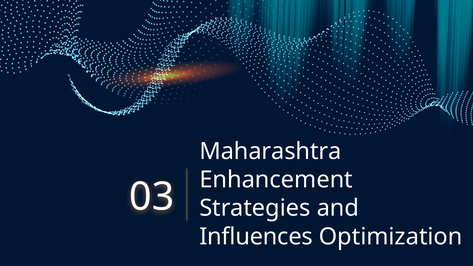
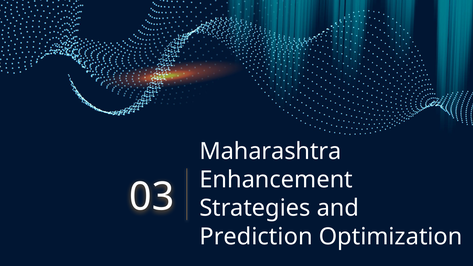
Influences: Influences -> Prediction
